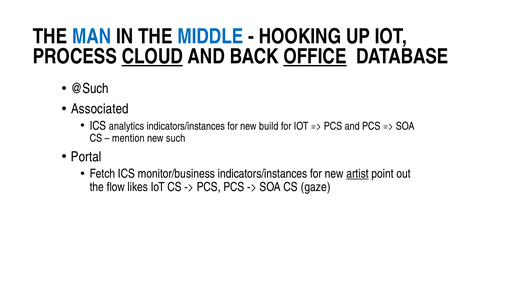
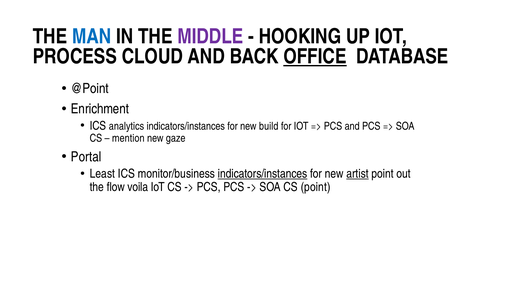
MIDDLE colour: blue -> purple
CLOUD underline: present -> none
@Such: @Such -> @Point
Associated: Associated -> Enrichment
such: such -> gaze
Fetch: Fetch -> Least
indicators/instances at (263, 174) underline: none -> present
likes: likes -> voila
CS gaze: gaze -> point
